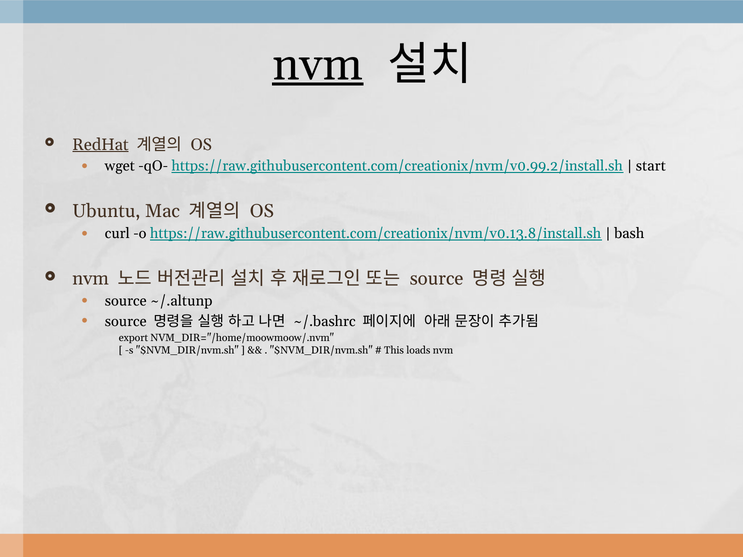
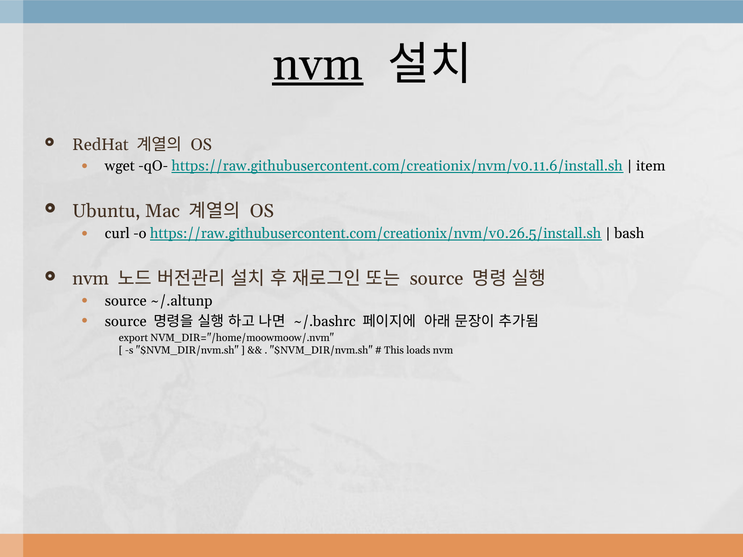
RedHat underline: present -> none
https://raw.githubusercontent.com/creationix/nvm/v0.99.2/install.sh: https://raw.githubusercontent.com/creationix/nvm/v0.99.2/install.sh -> https://raw.githubusercontent.com/creationix/nvm/v0.11.6/install.sh
start: start -> item
https://raw.githubusercontent.com/creationix/nvm/v0.13.8/install.sh: https://raw.githubusercontent.com/creationix/nvm/v0.13.8/install.sh -> https://raw.githubusercontent.com/creationix/nvm/v0.26.5/install.sh
